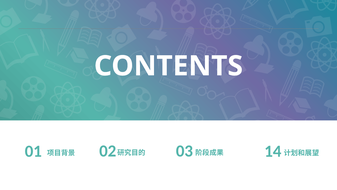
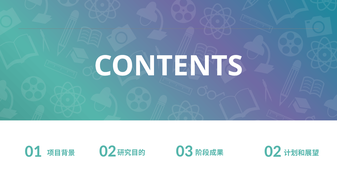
14 at (273, 151): 14 -> 02
